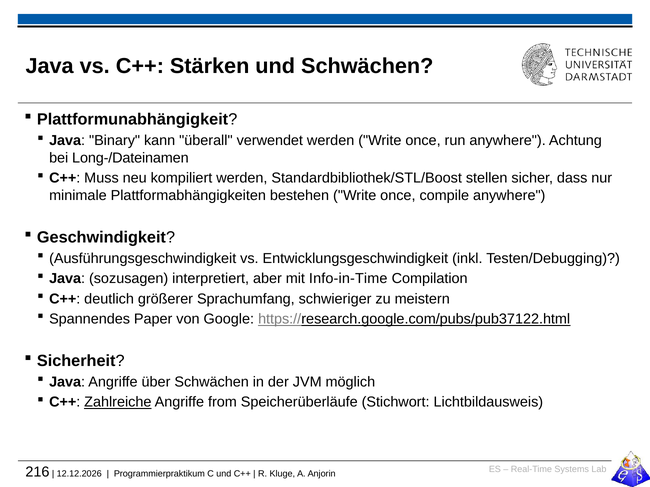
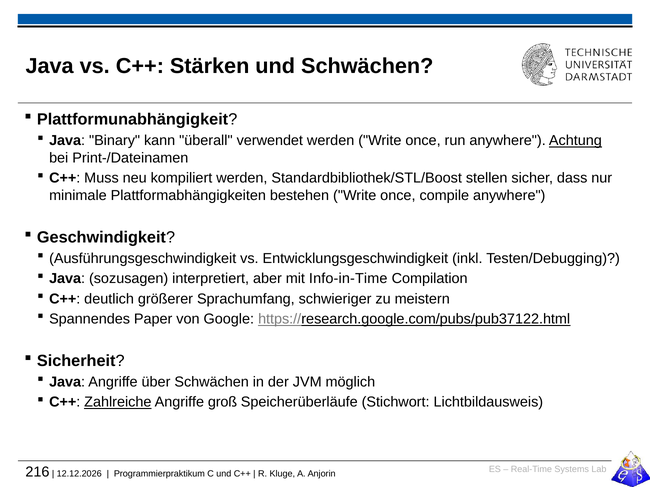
Achtung underline: none -> present
Long-/Dateinamen: Long-/Dateinamen -> Print-/Dateinamen
from: from -> groß
